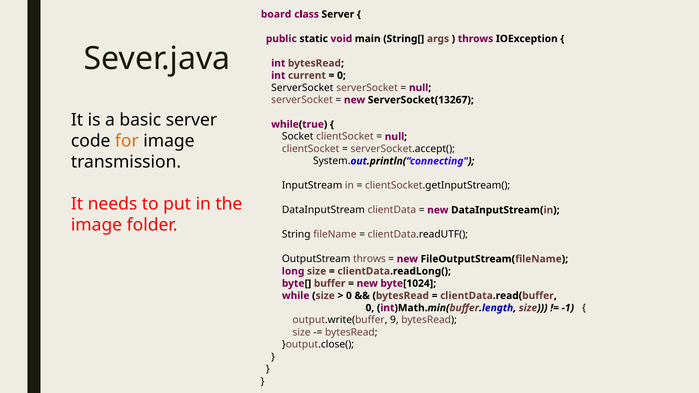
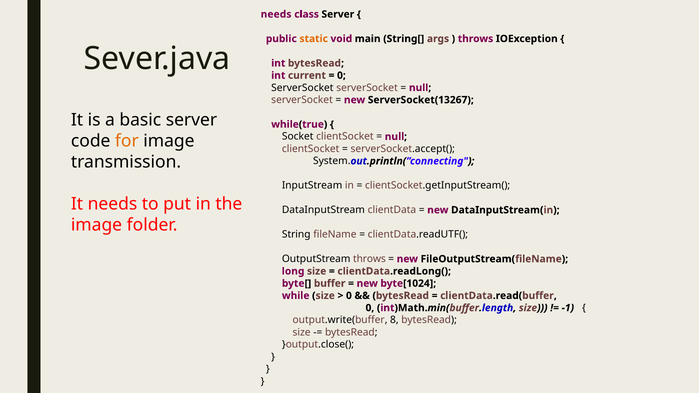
board at (276, 14): board -> needs
static colour: black -> orange
9: 9 -> 8
